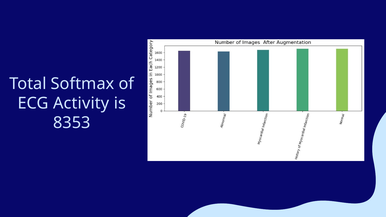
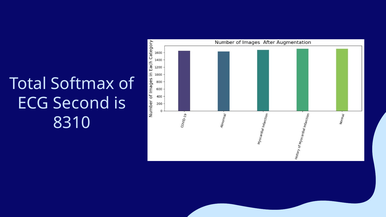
Activity: Activity -> Second
8353: 8353 -> 8310
